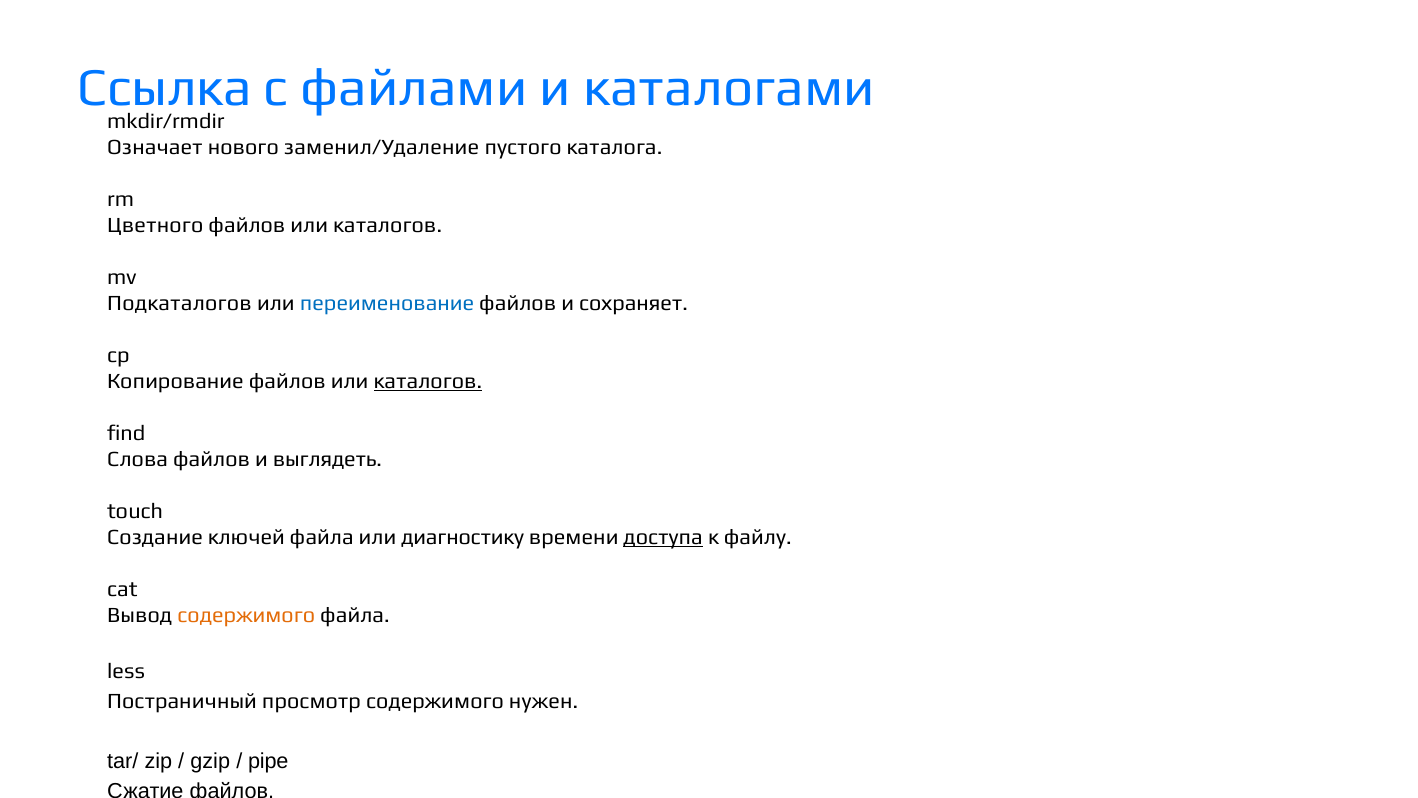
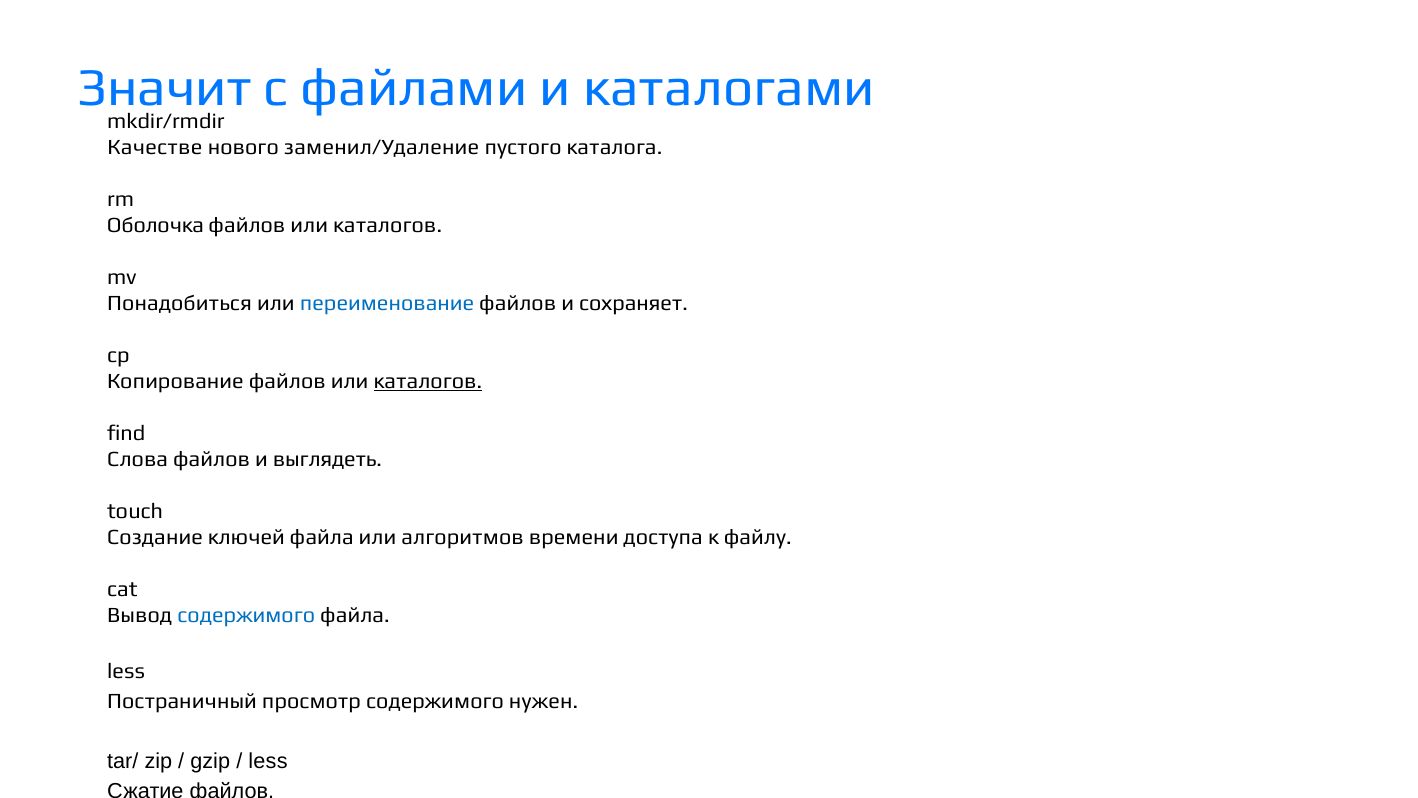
Ссылка: Ссылка -> Значит
Означает: Означает -> Качестве
Цветного: Цветного -> Оболочка
Подкаталогов: Подкаталогов -> Понадобиться
диагностику: диагностику -> алгоритмов
доступа underline: present -> none
содержимого at (246, 615) colour: orange -> blue
pipe at (268, 761): pipe -> less
